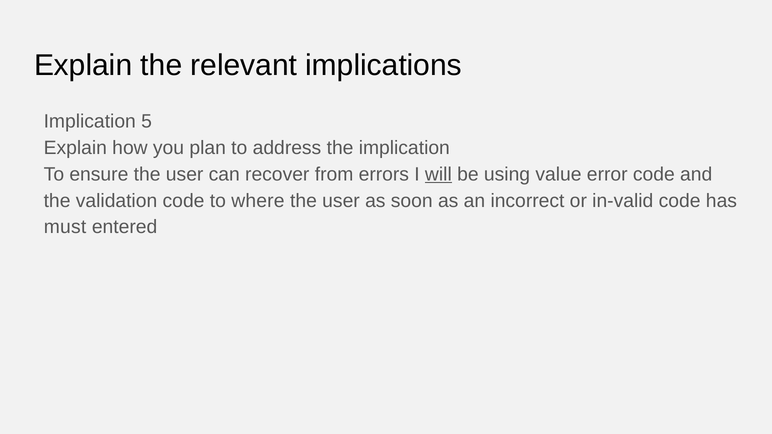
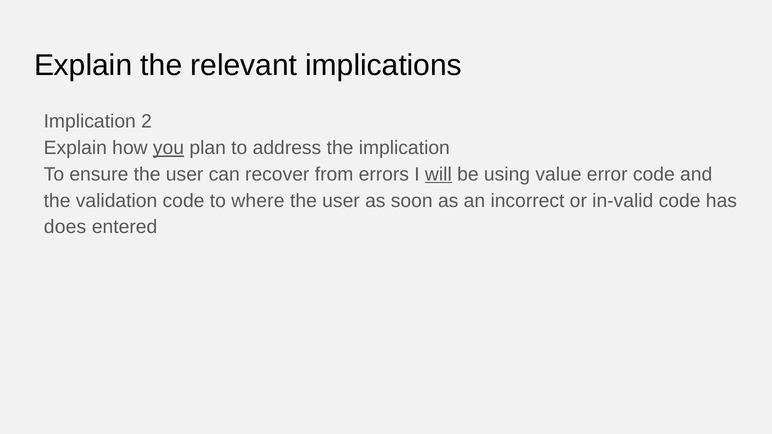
5: 5 -> 2
you underline: none -> present
must: must -> does
